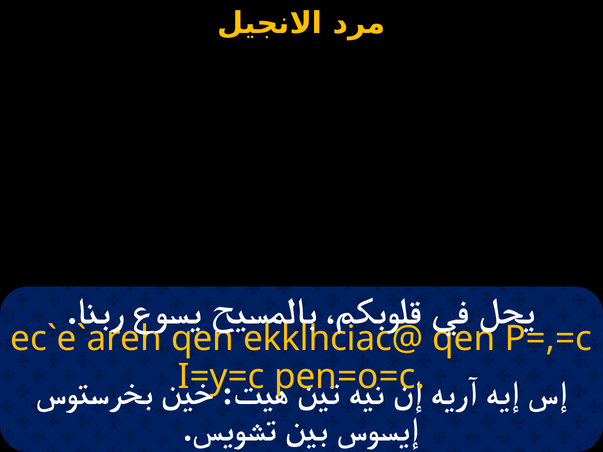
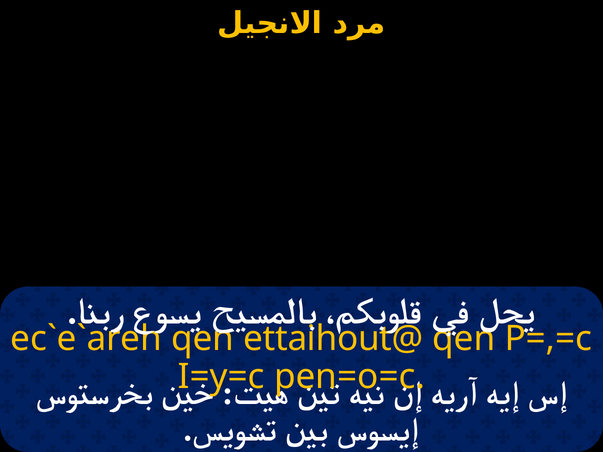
ekklhciac@: ekklhciac@ -> ettaihout@
